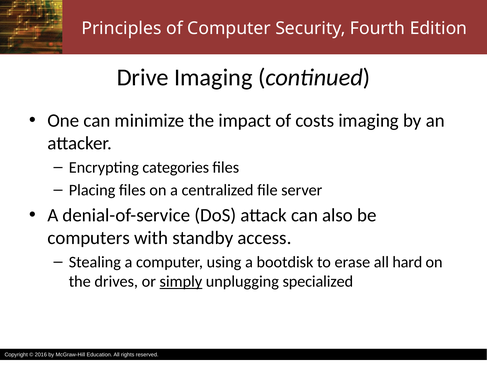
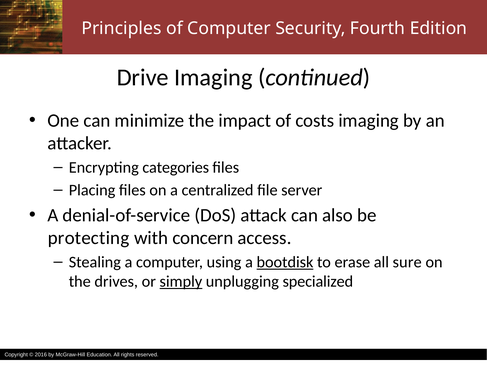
computers: computers -> protecting
standby: standby -> concern
bootdisk underline: none -> present
hard: hard -> sure
